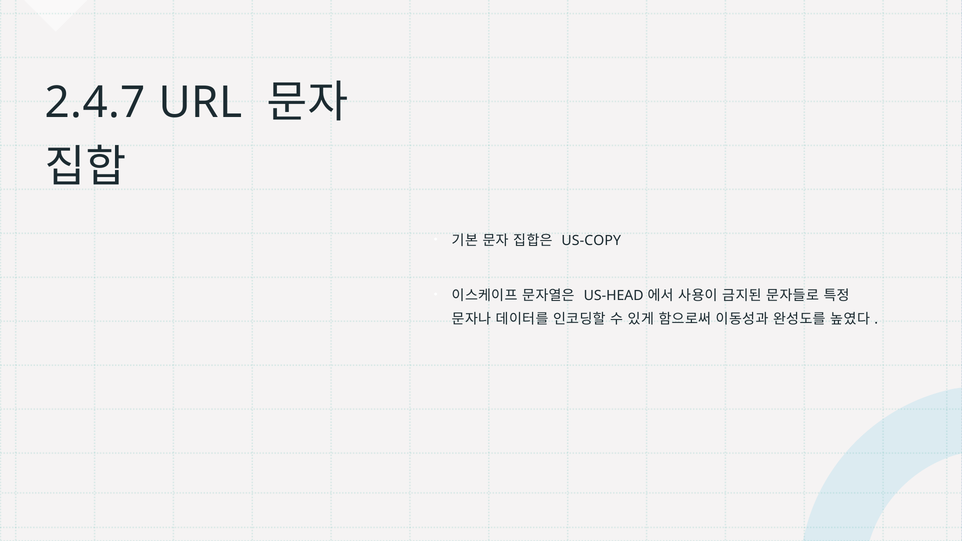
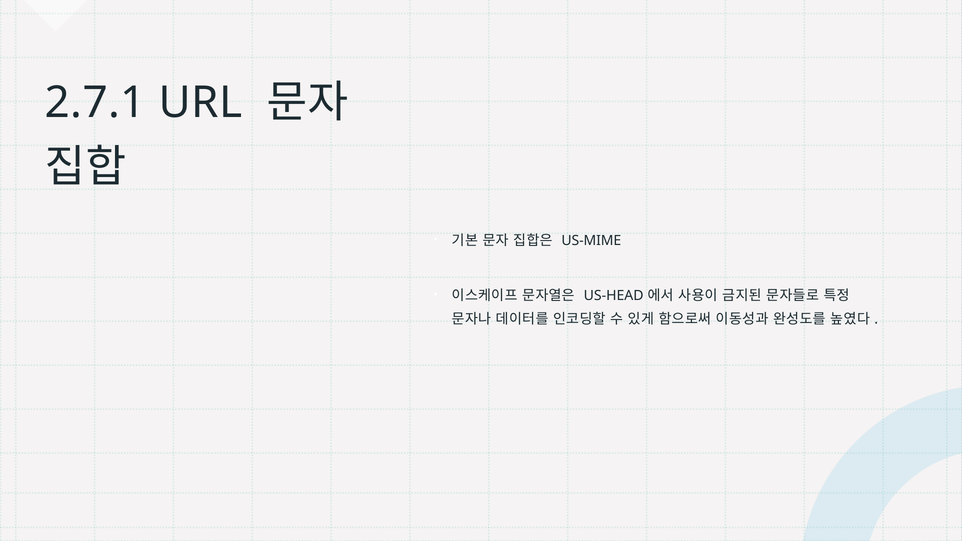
2.4.7: 2.4.7 -> 2.7.1
US-COPY: US-COPY -> US-MIME
